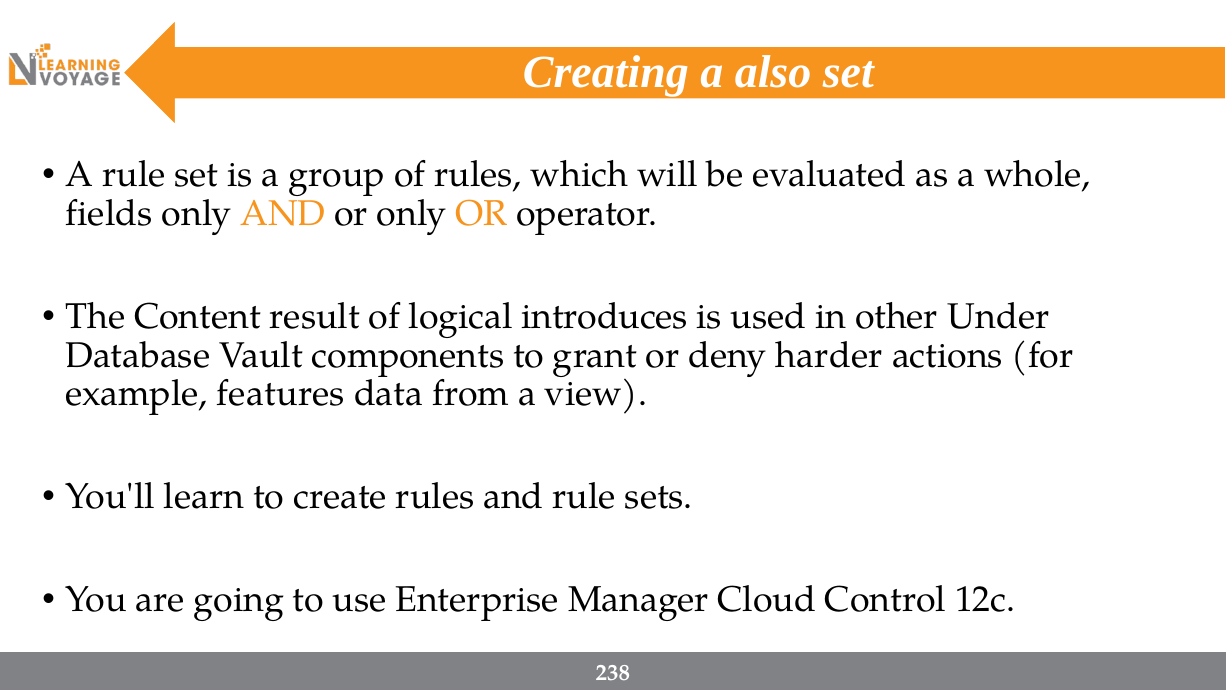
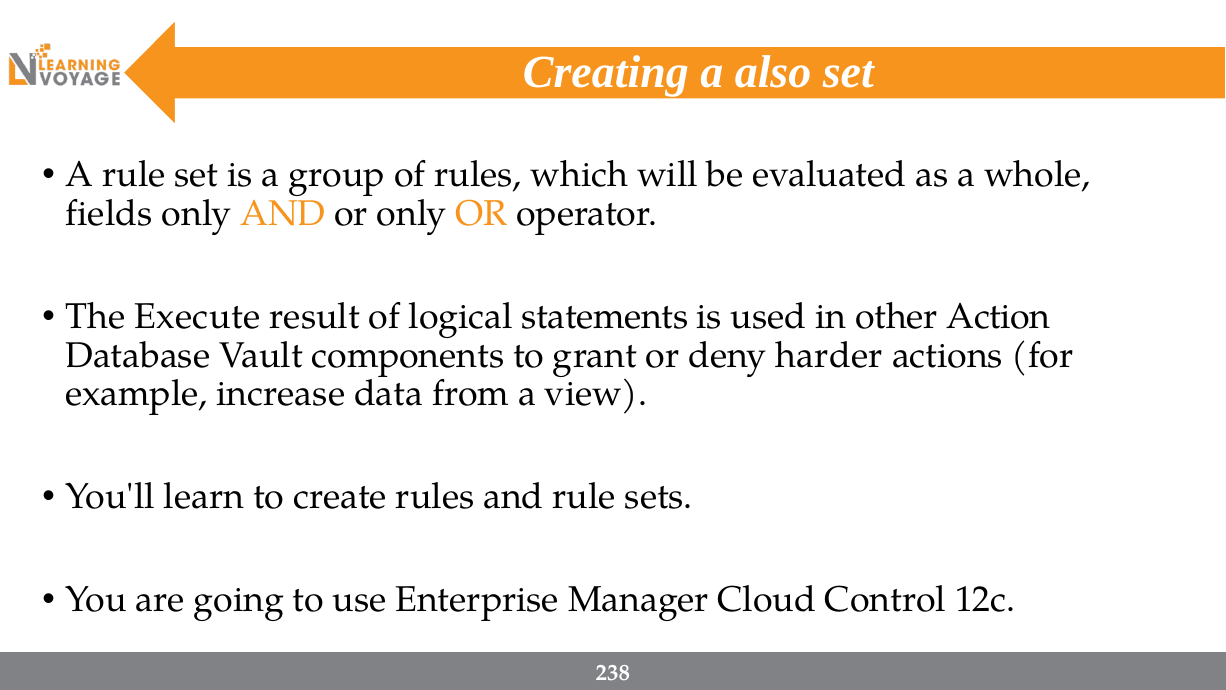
Content: Content -> Execute
introduces: introduces -> statements
Under: Under -> Action
features: features -> increase
